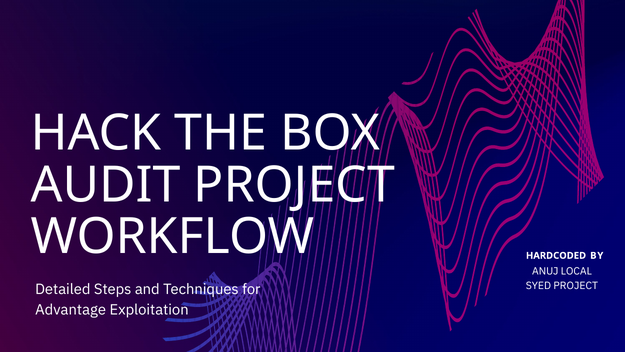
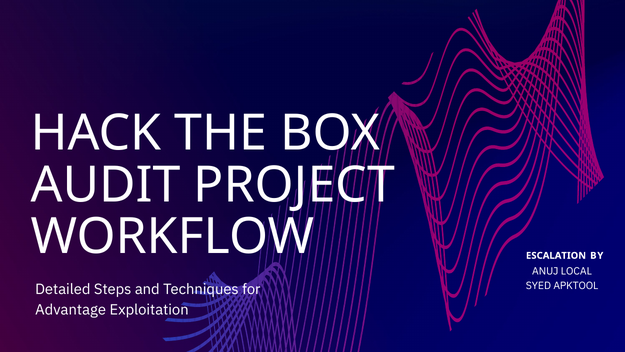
HARDCODED: HARDCODED -> ESCALATION
SYED PROJECT: PROJECT -> APKTOOL
